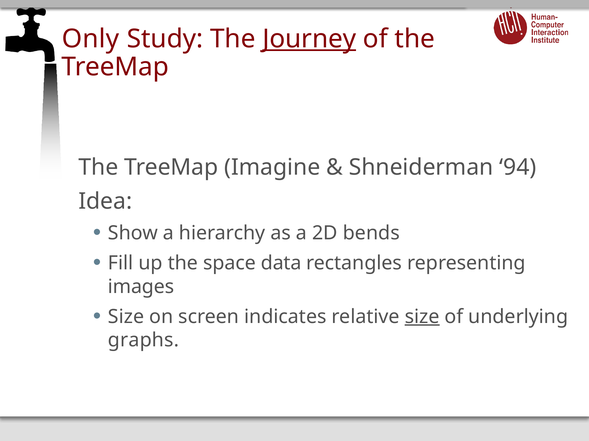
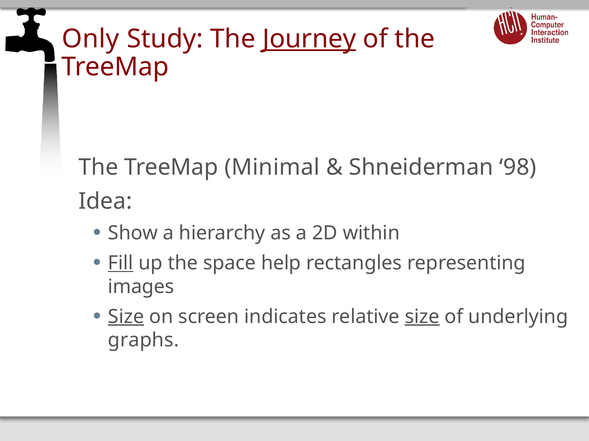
Imagine: Imagine -> Minimal
94: 94 -> 98
bends: bends -> within
Fill underline: none -> present
data: data -> help
Size at (126, 317) underline: none -> present
